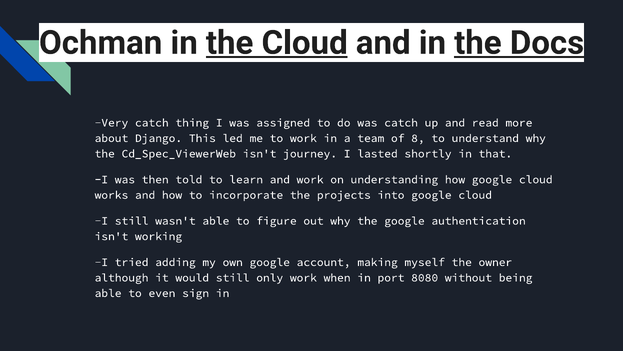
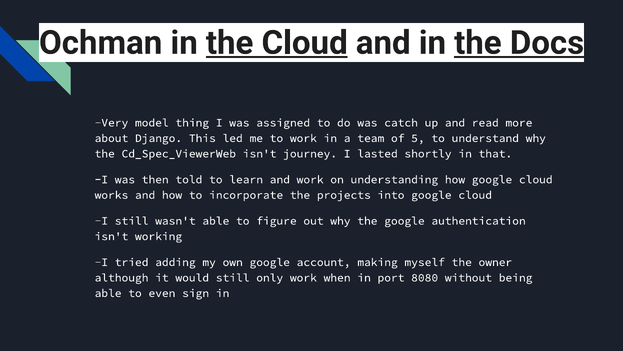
Very catch: catch -> model
8: 8 -> 5
